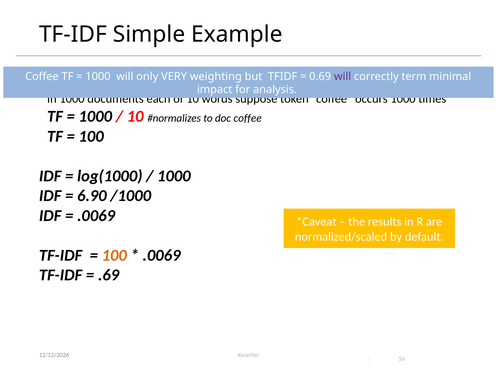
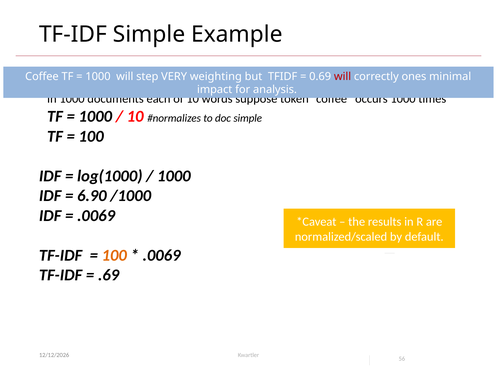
only: only -> step
will at (343, 77) colour: purple -> red
term: term -> ones
doc coffee: coffee -> simple
